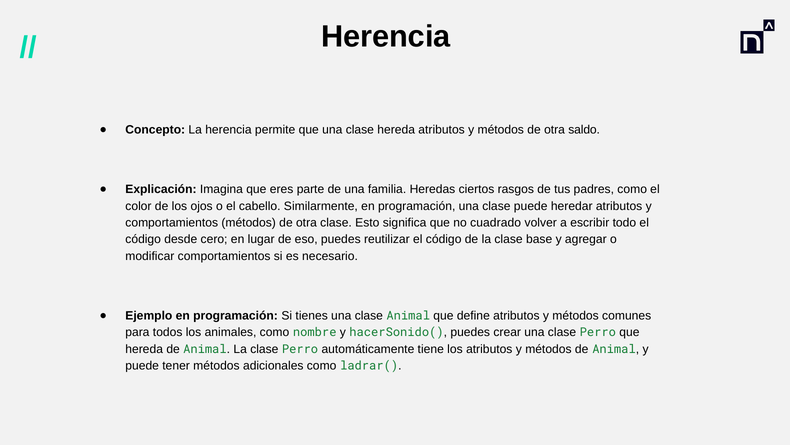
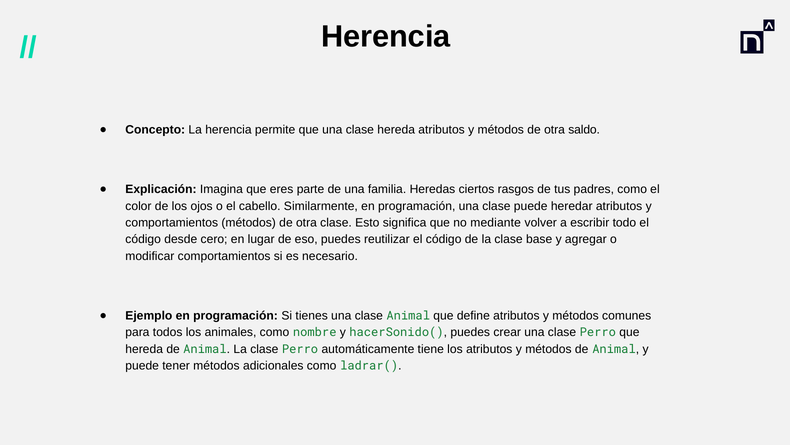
cuadrado: cuadrado -> mediante
